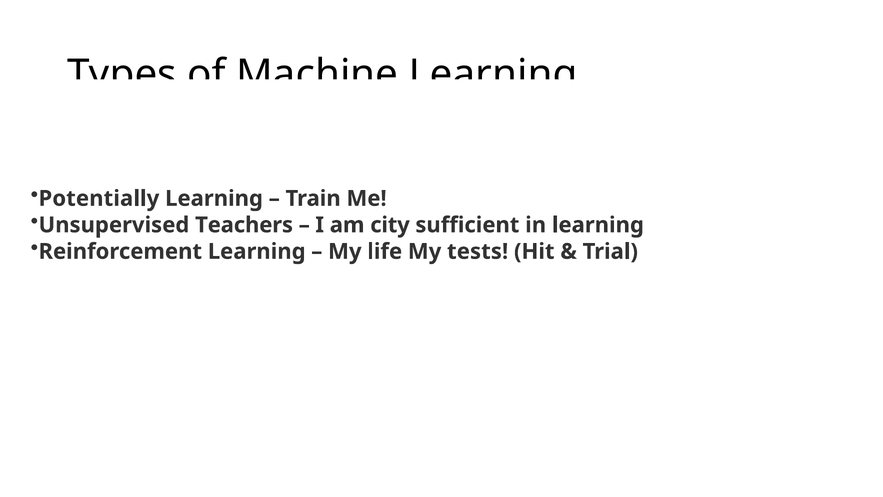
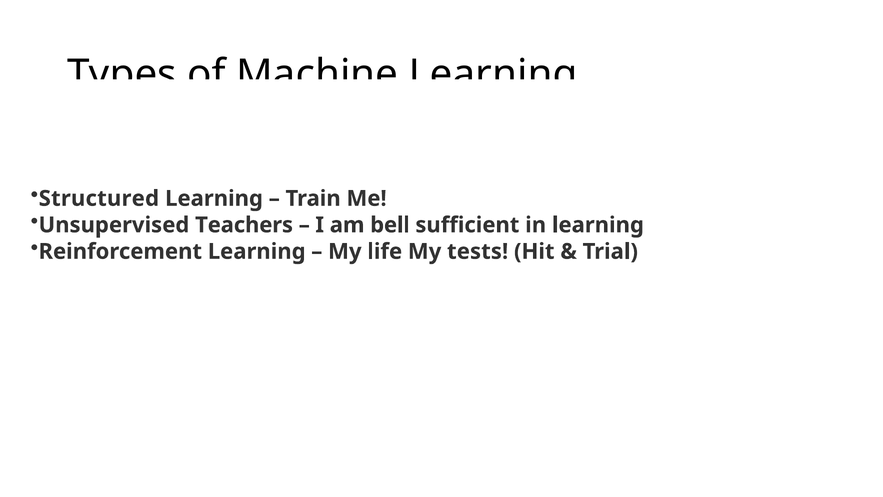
Potentially: Potentially -> Structured
city: city -> bell
